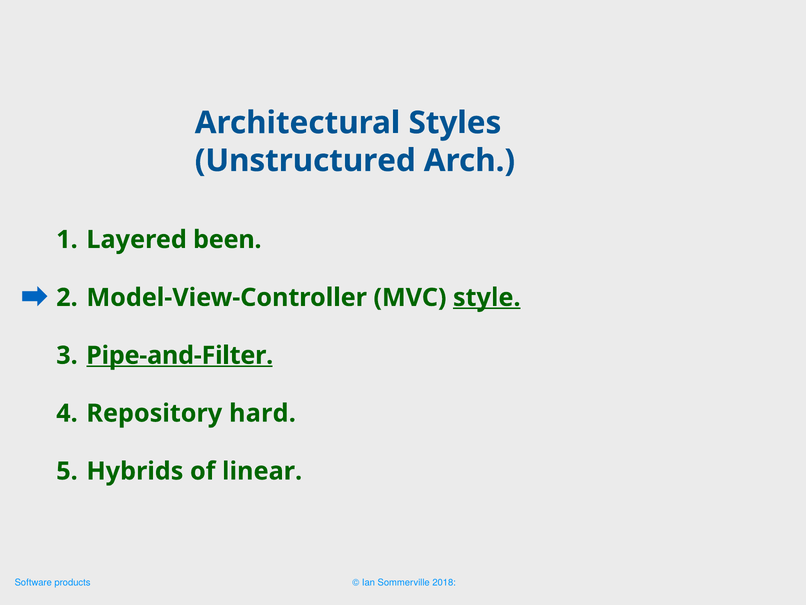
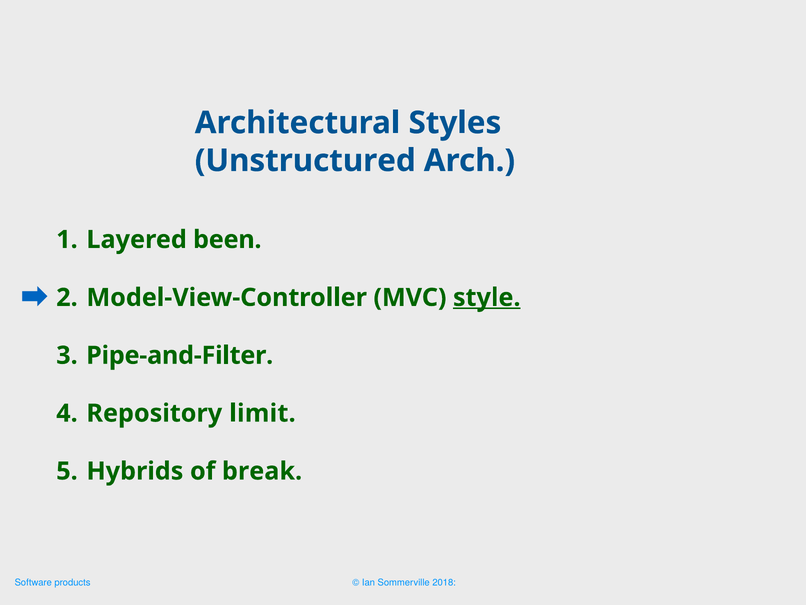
Pipe-and-Filter underline: present -> none
hard: hard -> limit
linear: linear -> break
